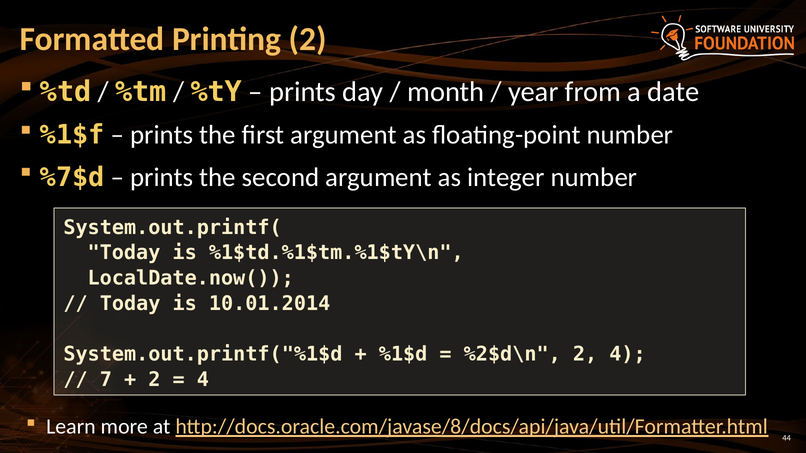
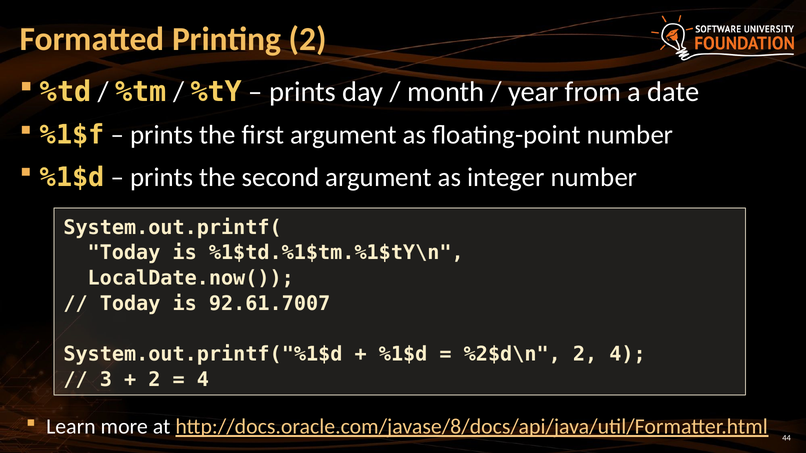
%7$d at (72, 178): %7$d -> %1$d
10.01.2014: 10.01.2014 -> 92.61.7007
7: 7 -> 3
